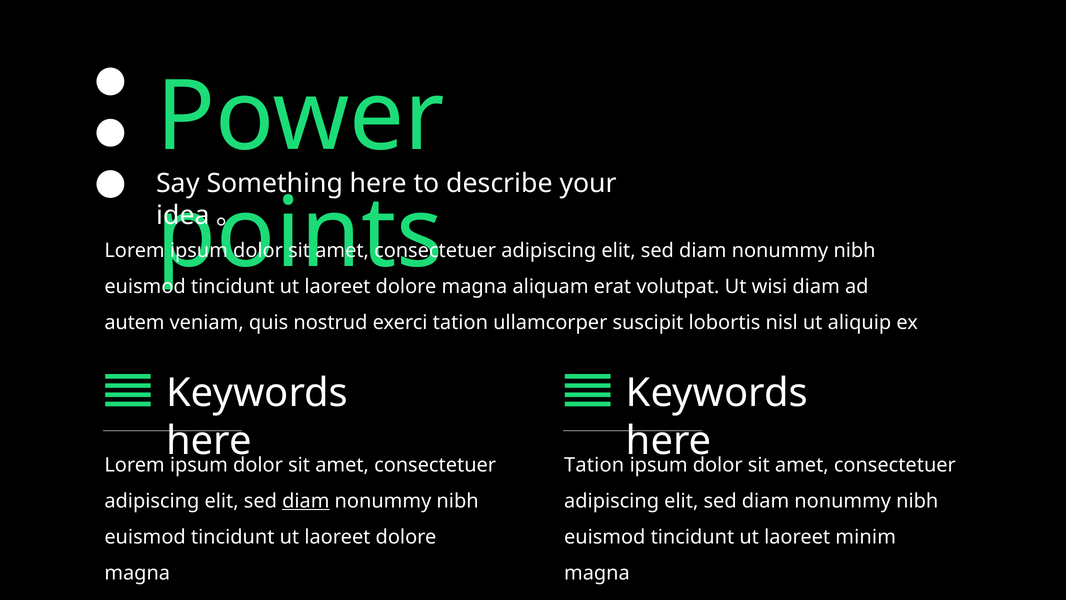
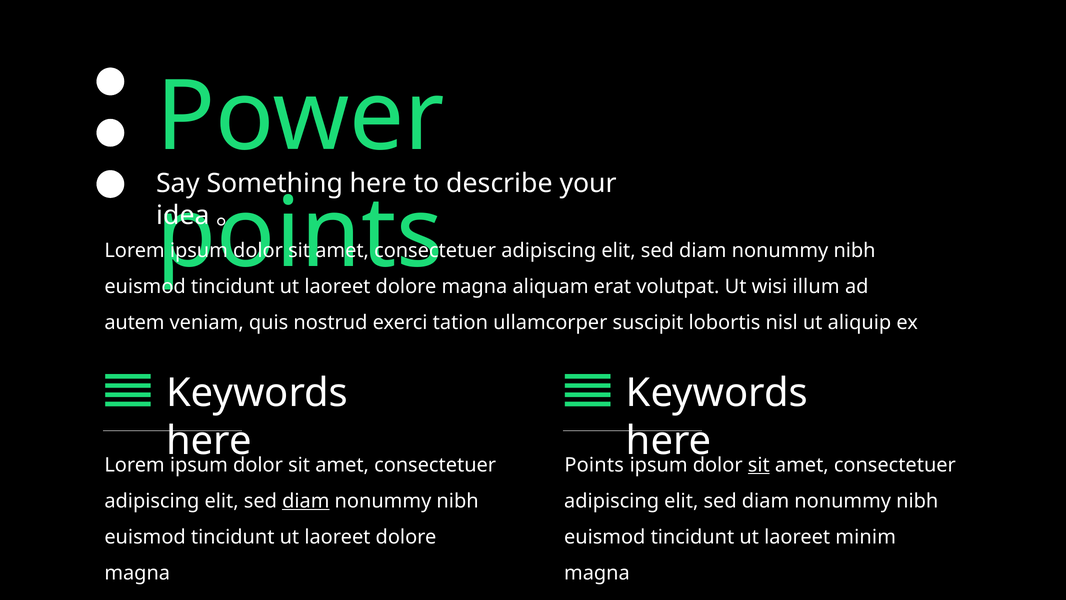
wisi diam: diam -> illum
Tation at (594, 465): Tation -> Points
sit at (759, 465) underline: none -> present
